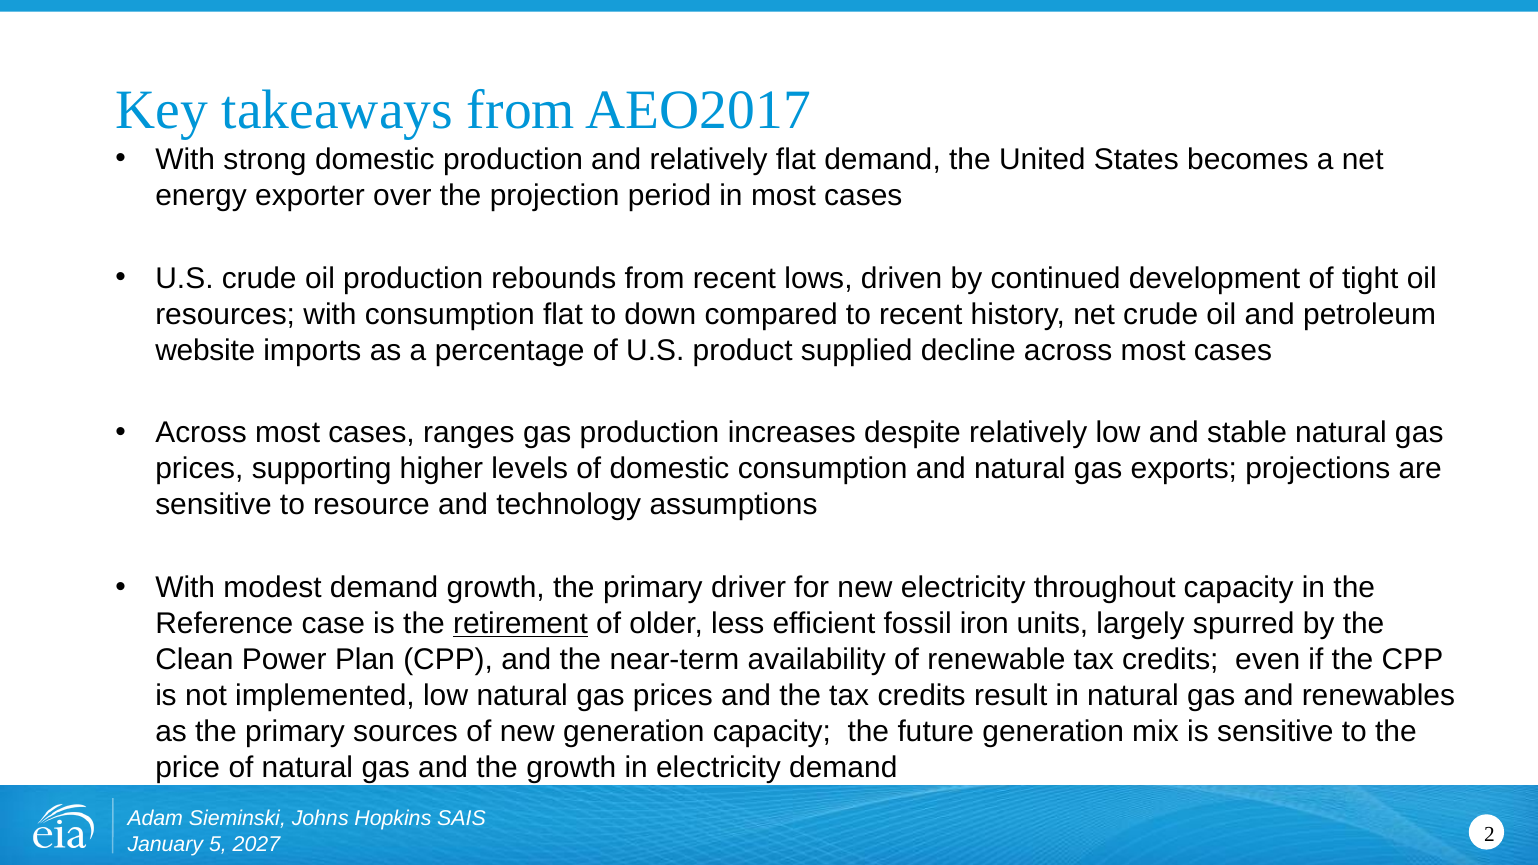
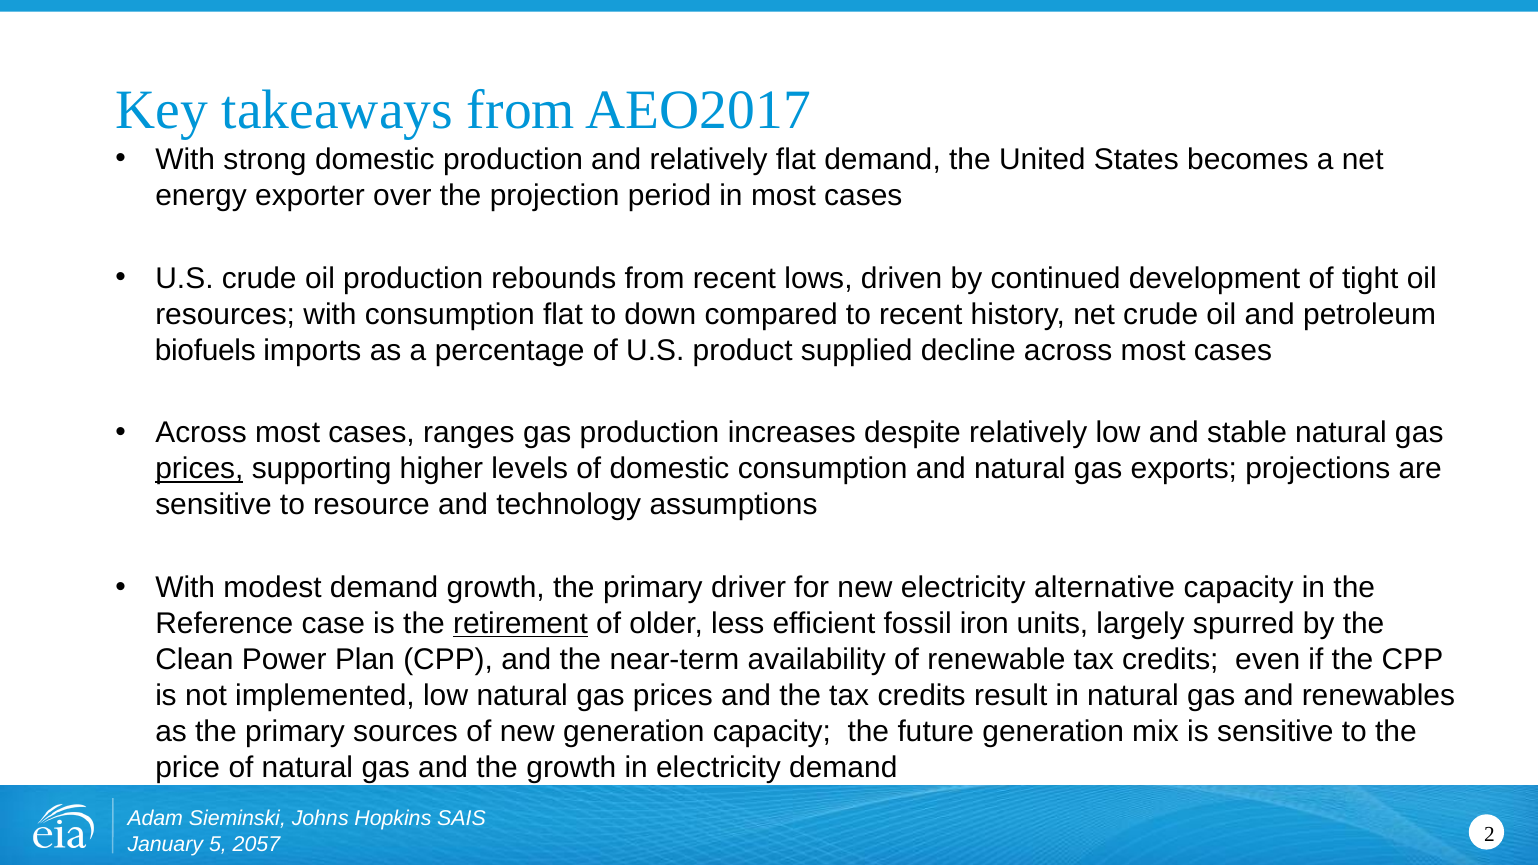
website: website -> biofuels
prices at (199, 469) underline: none -> present
throughout: throughout -> alternative
2027: 2027 -> 2057
